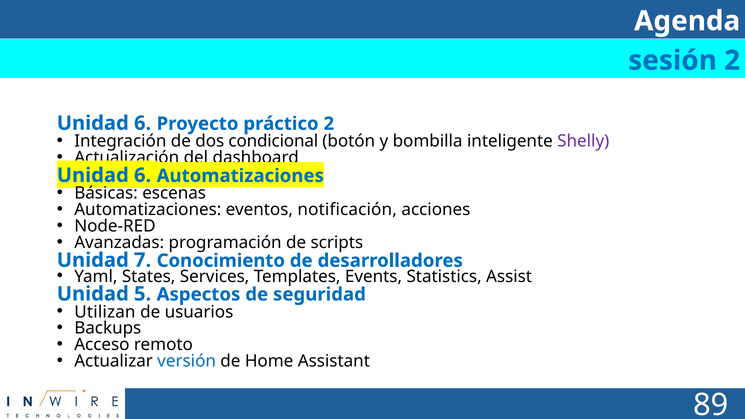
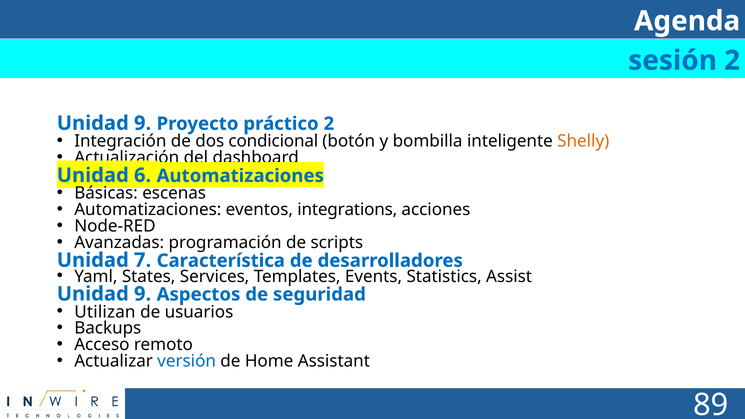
6 at (143, 123): 6 -> 9
Shelly colour: purple -> orange
notificación: notificación -> integrations
Conocimiento: Conocimiento -> Característica
5 at (143, 294): 5 -> 9
